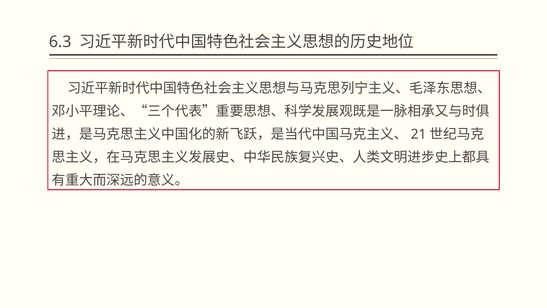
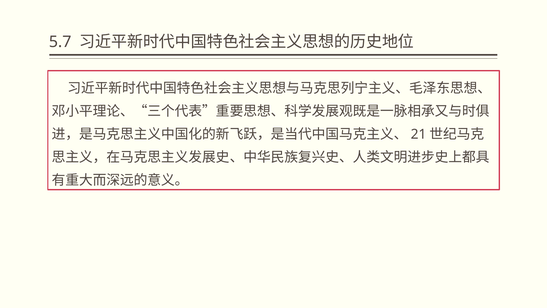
6.3: 6.3 -> 5.7
